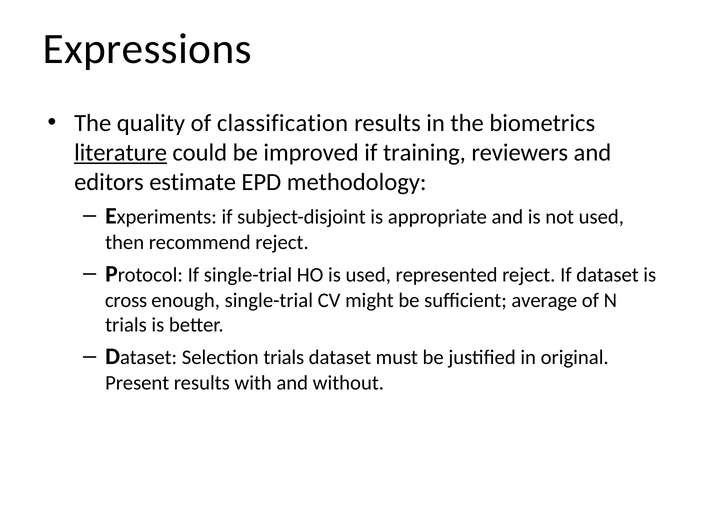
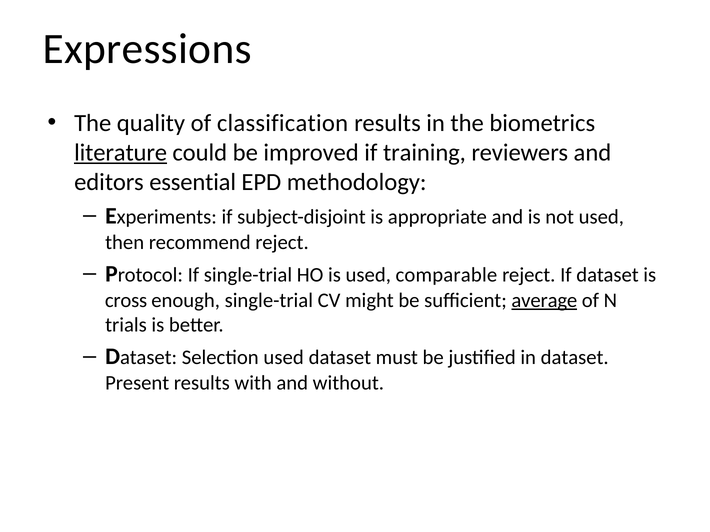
estimate: estimate -> essential
represented: represented -> comparable
average underline: none -> present
Selection trials: trials -> used
in original: original -> dataset
